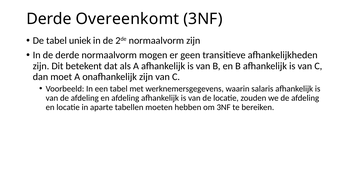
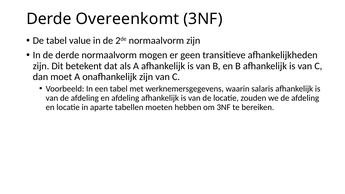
uniek: uniek -> value
